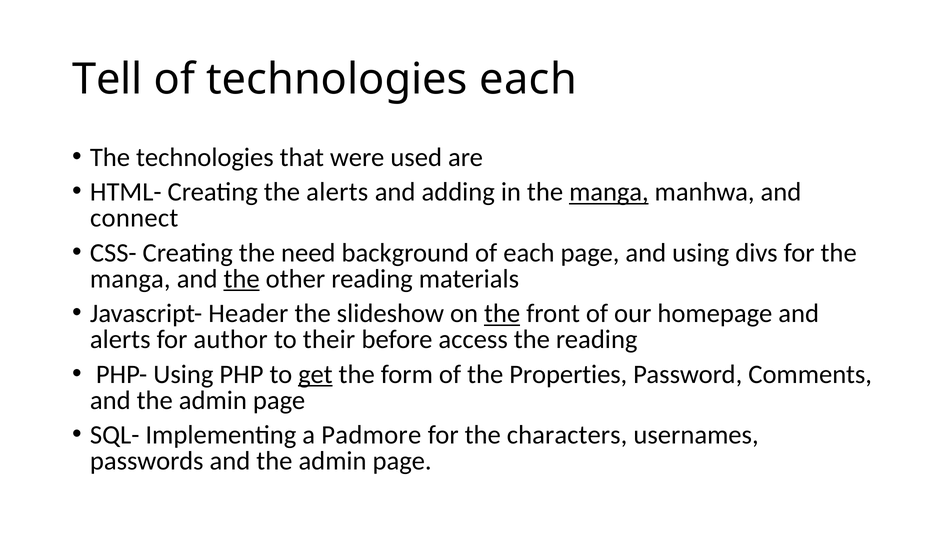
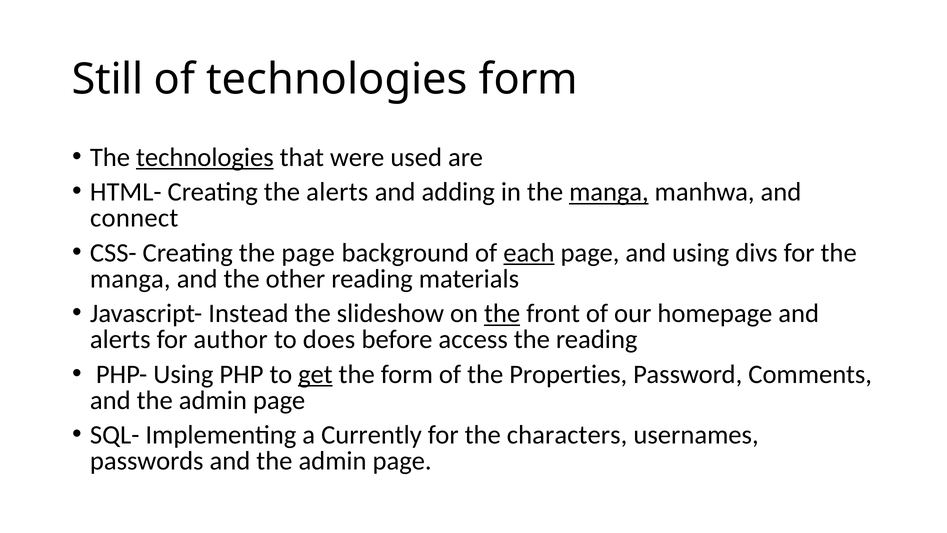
Tell: Tell -> Still
technologies each: each -> form
technologies at (205, 157) underline: none -> present
the need: need -> page
each at (529, 253) underline: none -> present
the at (242, 279) underline: present -> none
Header: Header -> Instead
their: their -> does
Padmore: Padmore -> Currently
